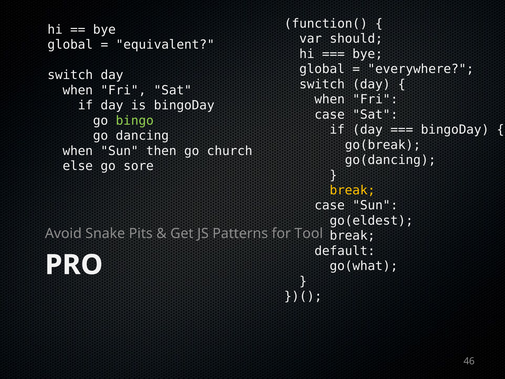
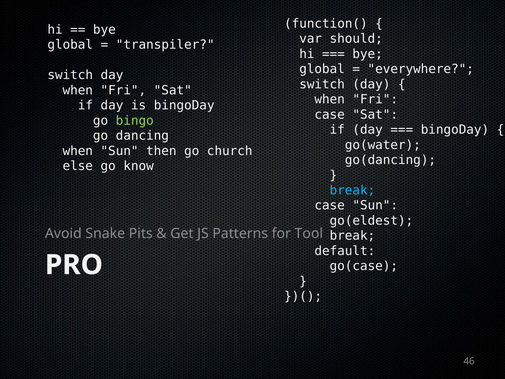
equivalent: equivalent -> transpiler
go(break: go(break -> go(water
sore: sore -> know
break at (352, 190) colour: yellow -> light blue
go(what: go(what -> go(case
